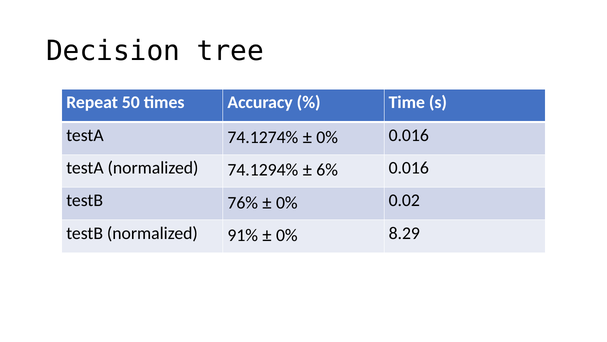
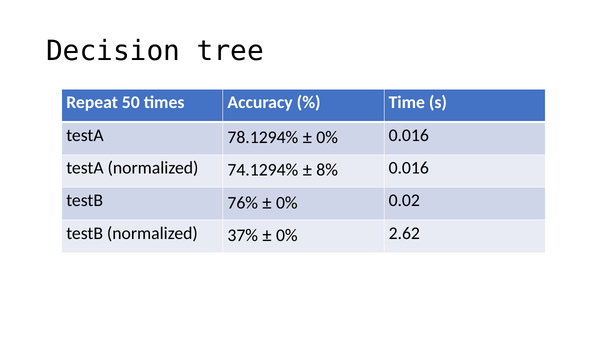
74.1274%: 74.1274% -> 78.1294%
6%: 6% -> 8%
91%: 91% -> 37%
8.29: 8.29 -> 2.62
